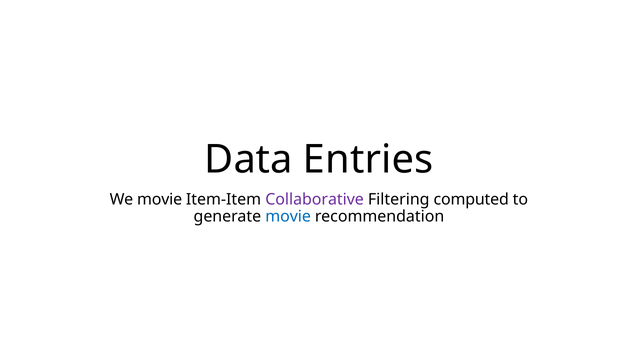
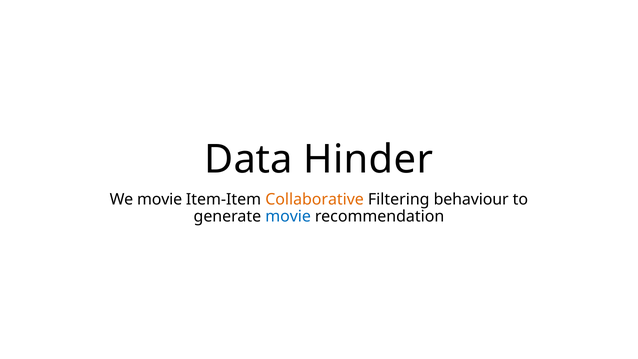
Entries: Entries -> Hinder
Collaborative colour: purple -> orange
computed: computed -> behaviour
